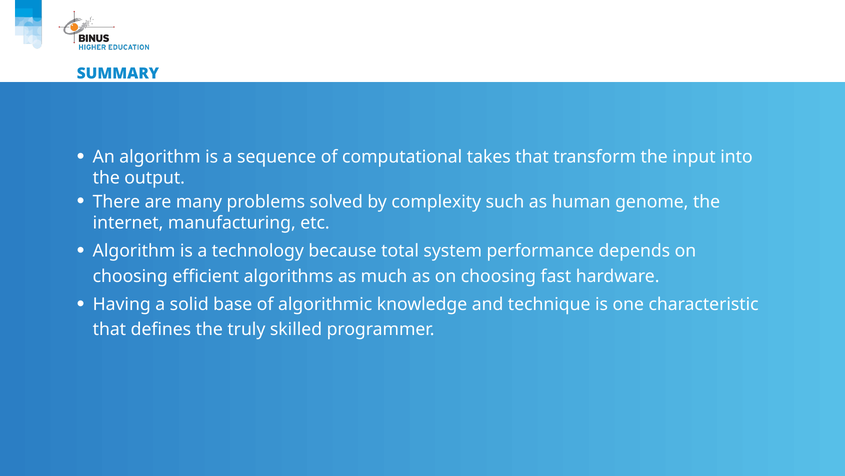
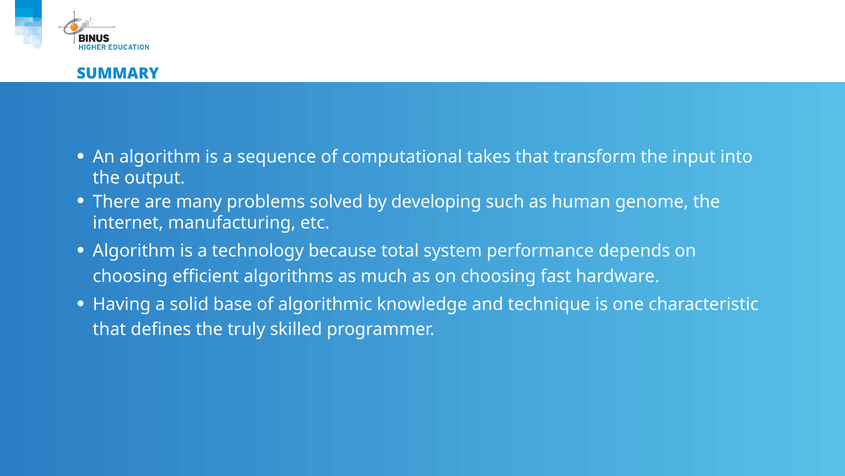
complexity: complexity -> developing
